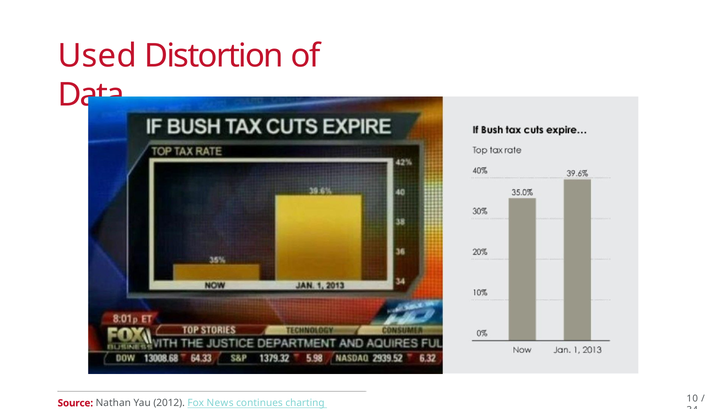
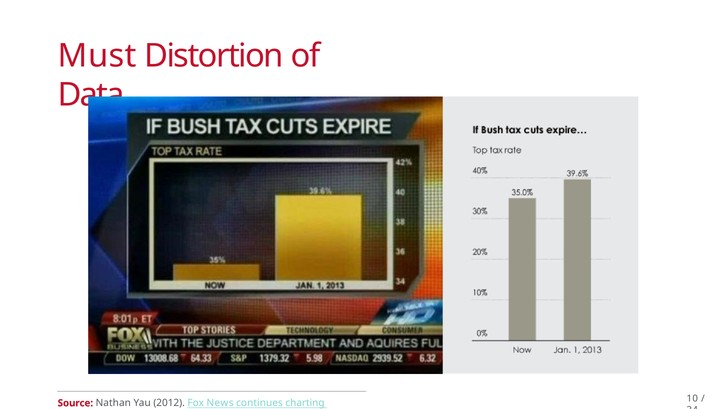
Used: Used -> Must
